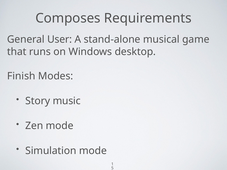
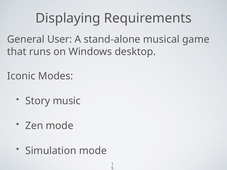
Composes: Composes -> Displaying
Finish: Finish -> Iconic
